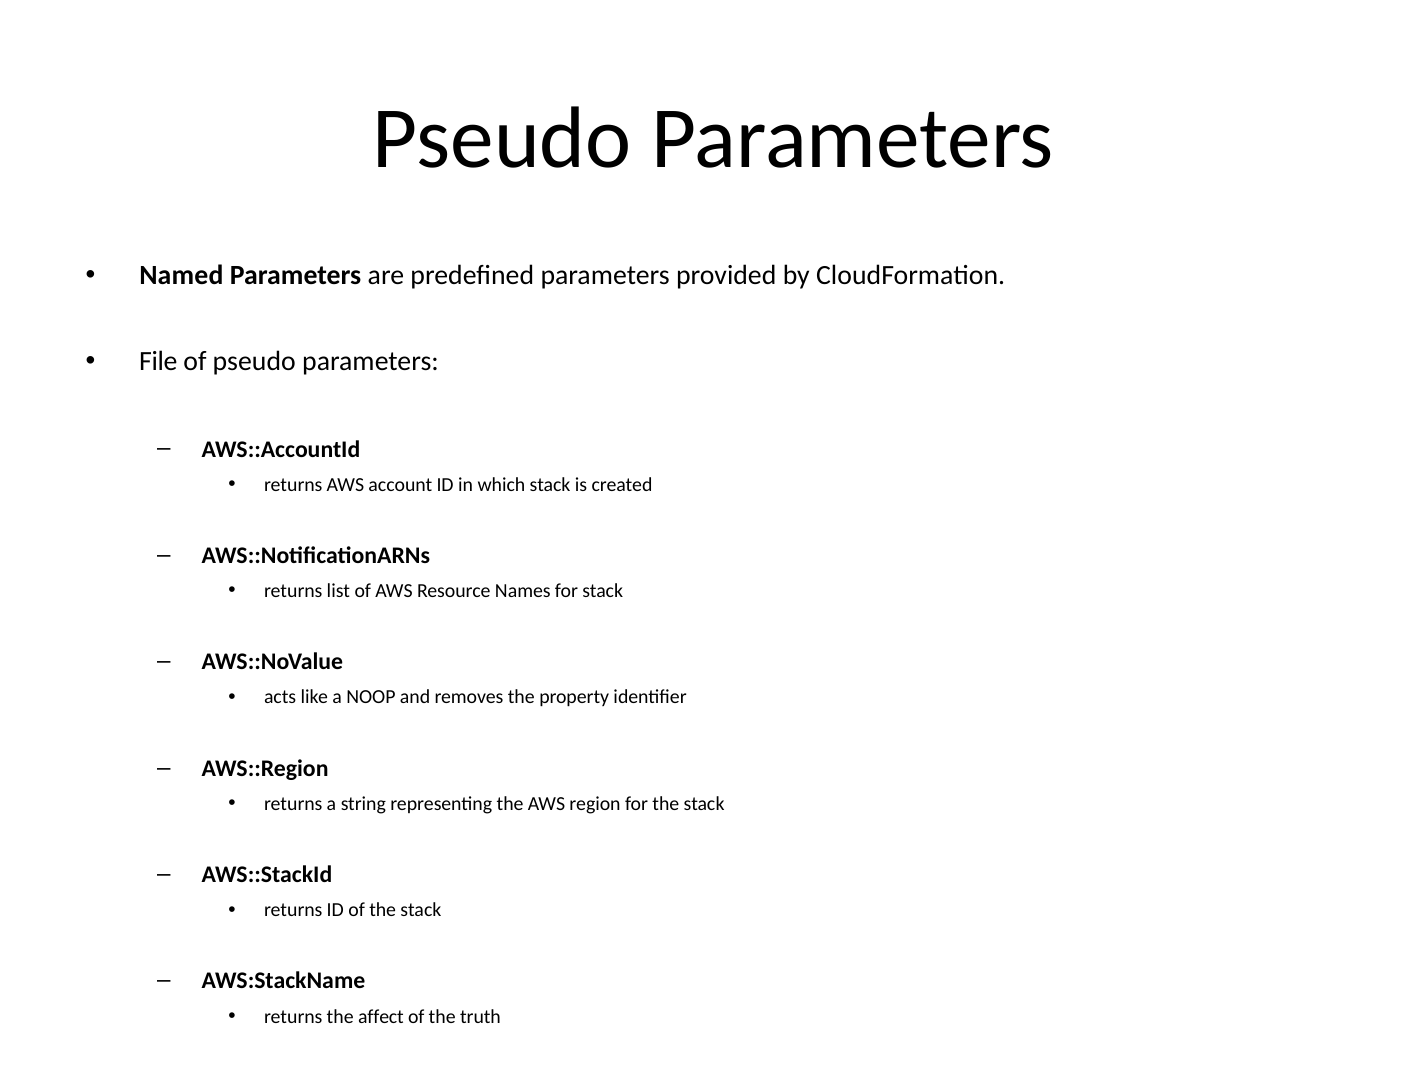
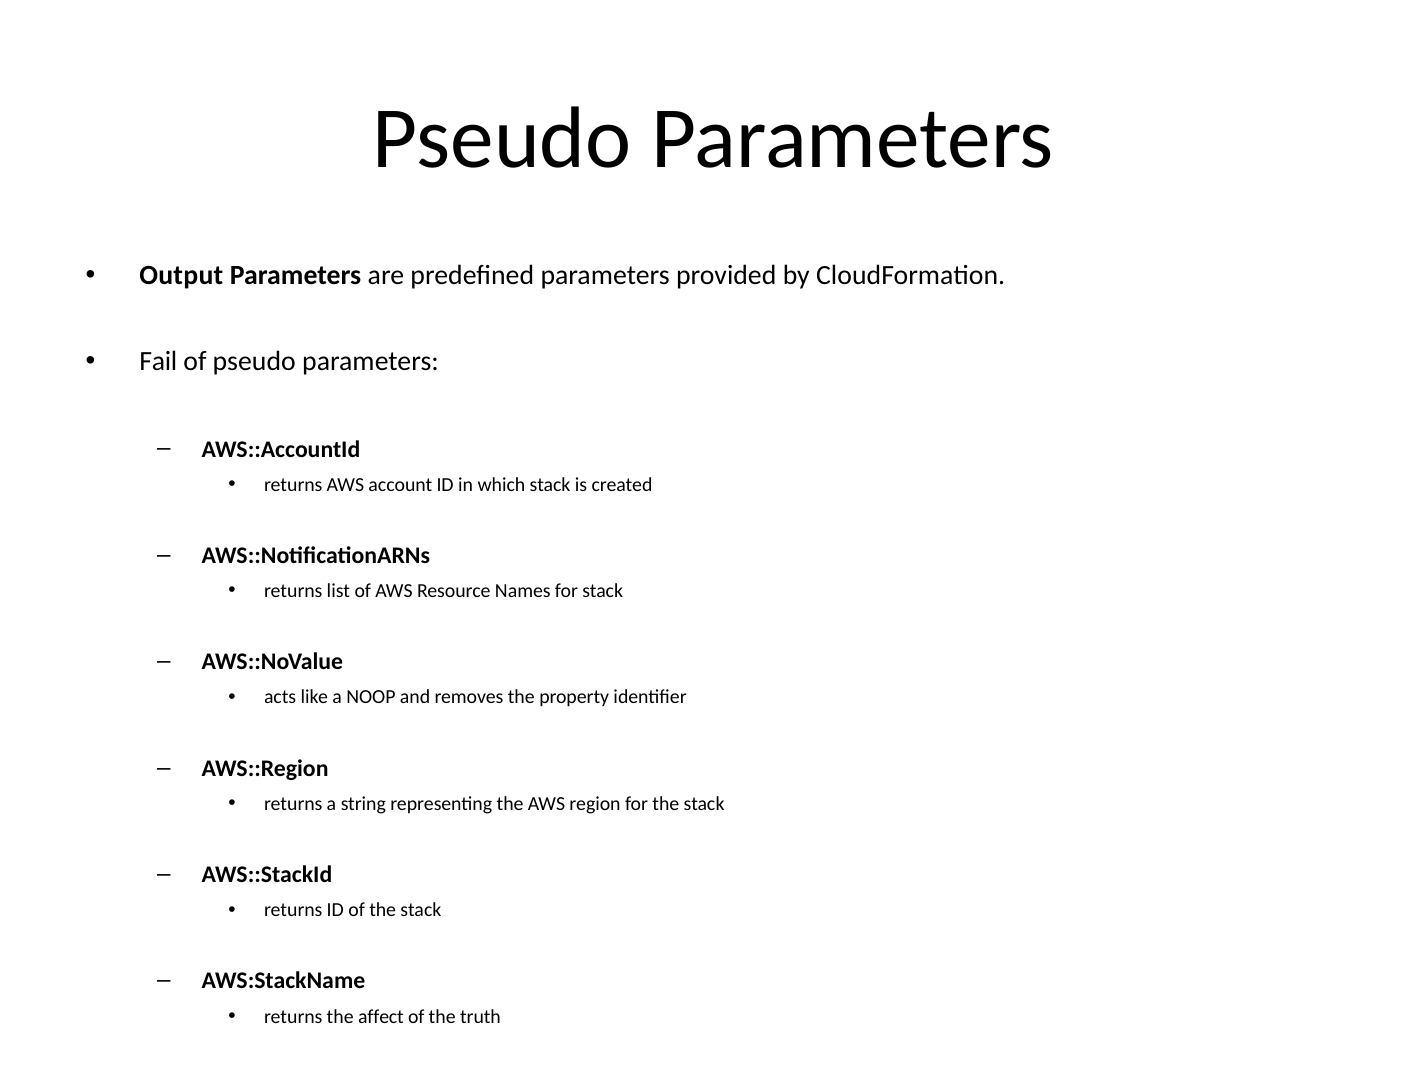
Named: Named -> Output
File: File -> Fail
